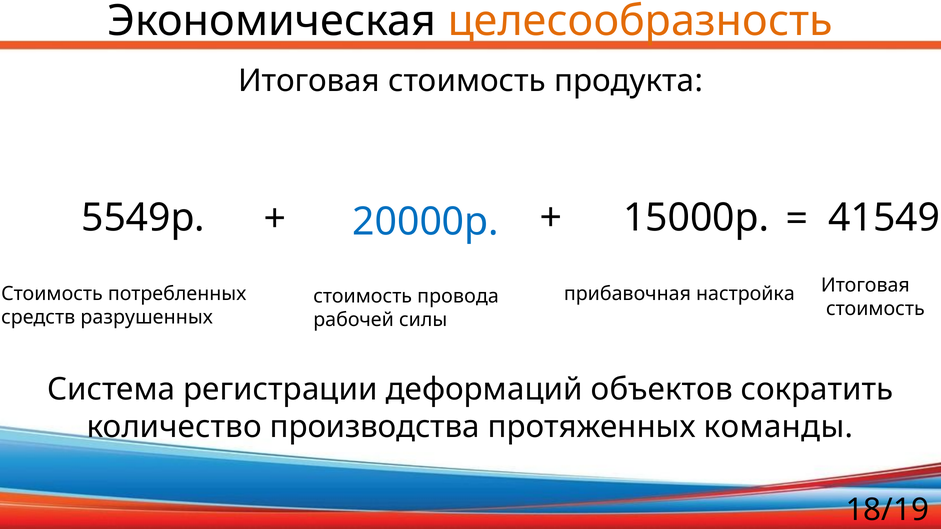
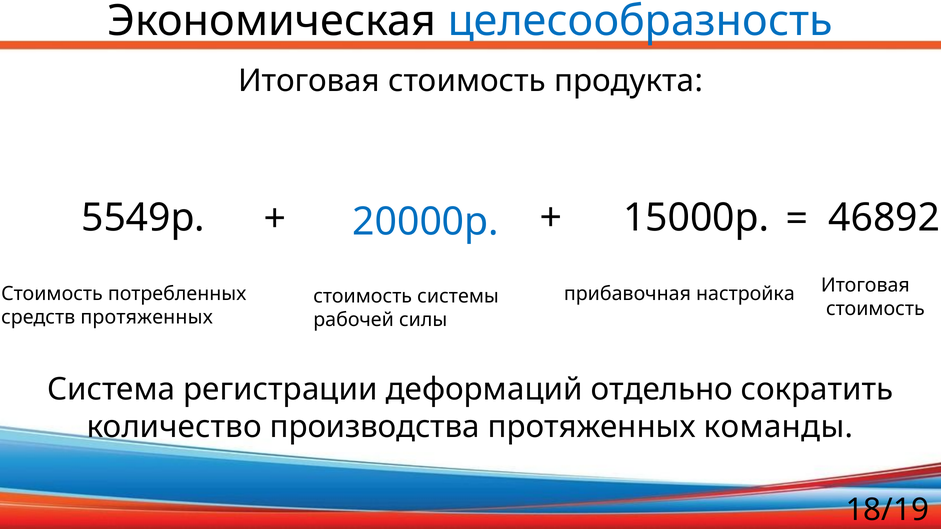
целесообразность colour: orange -> blue
41549: 41549 -> 46892
провода: провода -> системы
средств разрушенных: разрушенных -> протяженных
объектов: объектов -> отдельно
